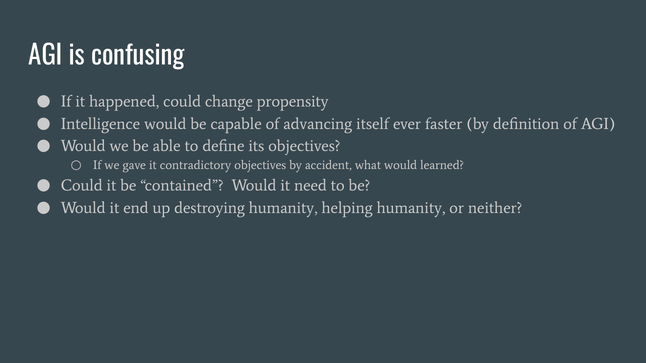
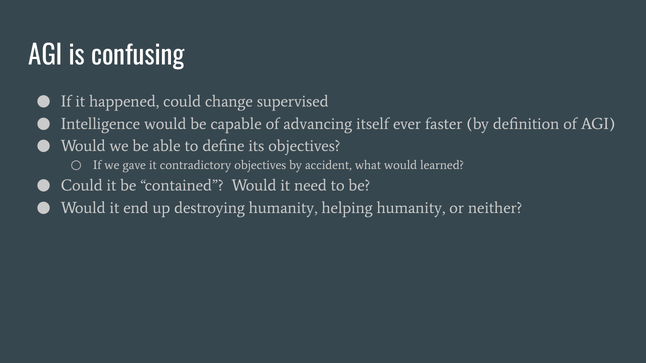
propensity: propensity -> supervised
